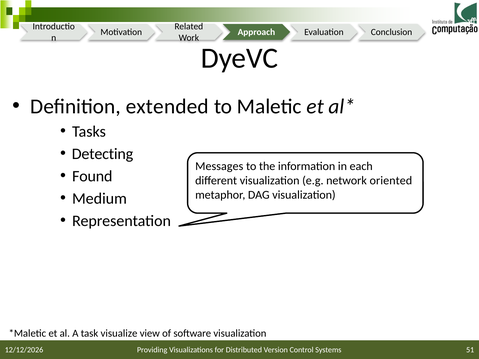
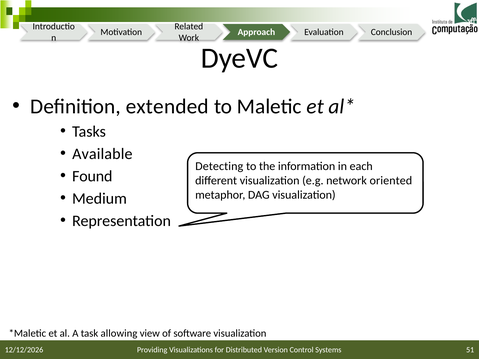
Detecting: Detecting -> Available
Messages: Messages -> Detecting
visualize: visualize -> allowing
